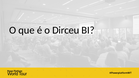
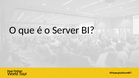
Dirceu: Dirceu -> Server
